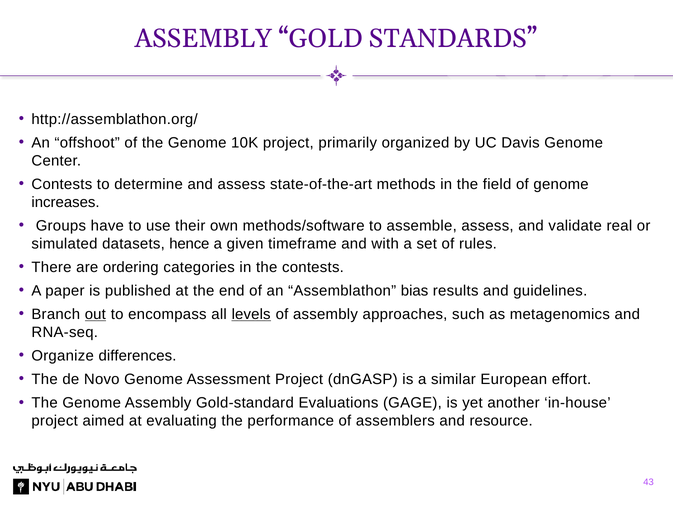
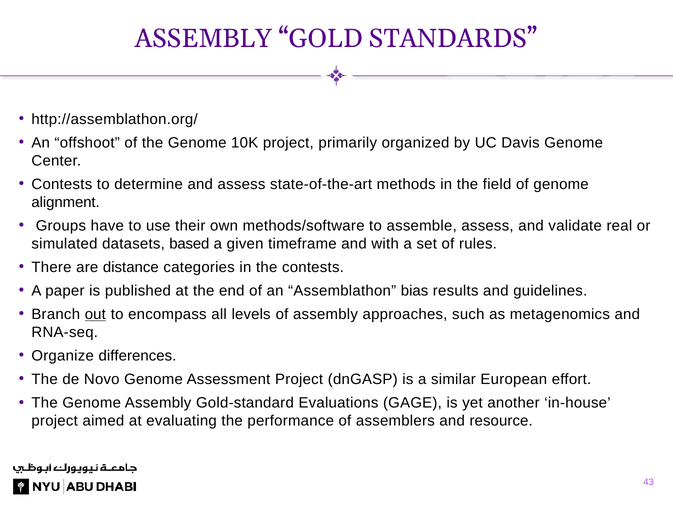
increases: increases -> alignment
hence: hence -> based
ordering: ordering -> distance
levels underline: present -> none
